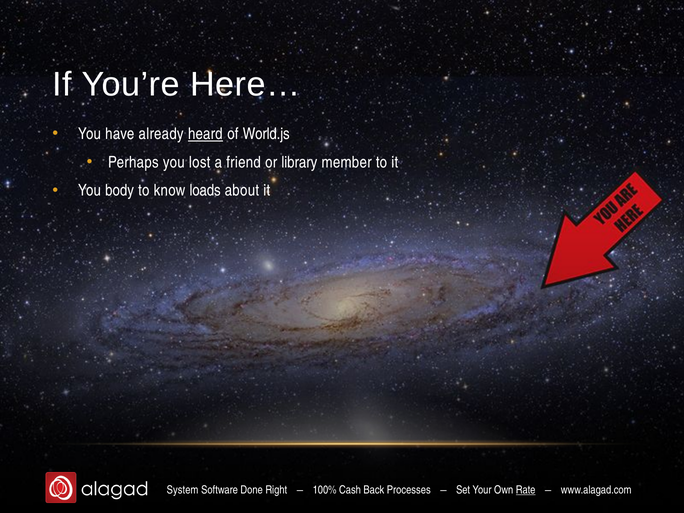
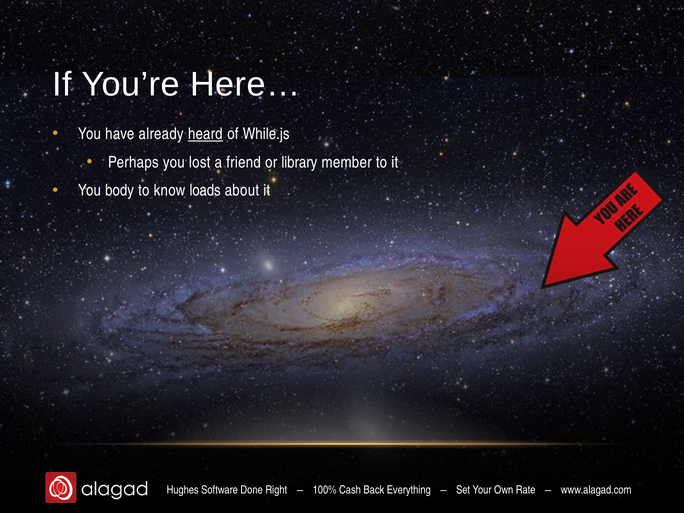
World.js: World.js -> While.js
System: System -> Hughes
Processes: Processes -> Everything
Rate underline: present -> none
